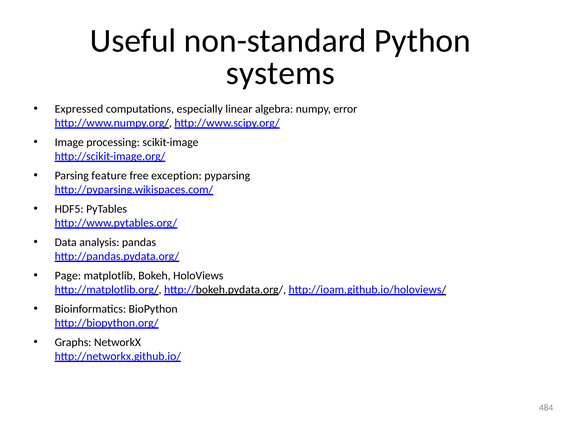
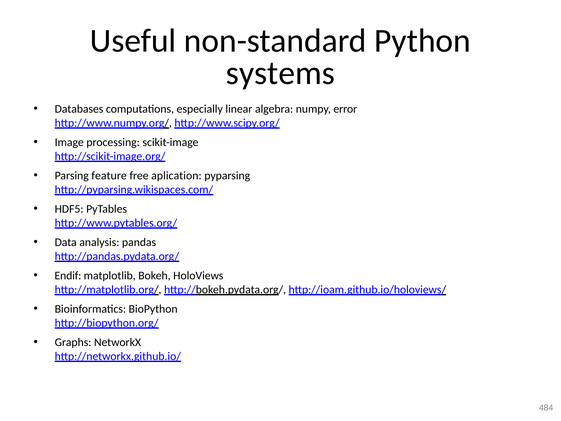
Expressed: Expressed -> Databases
exception: exception -> aplication
Page: Page -> Endif
